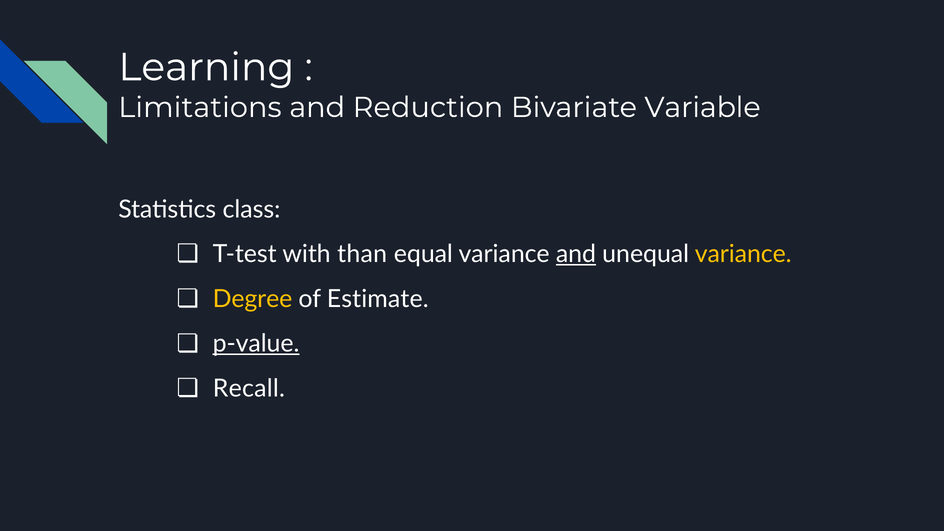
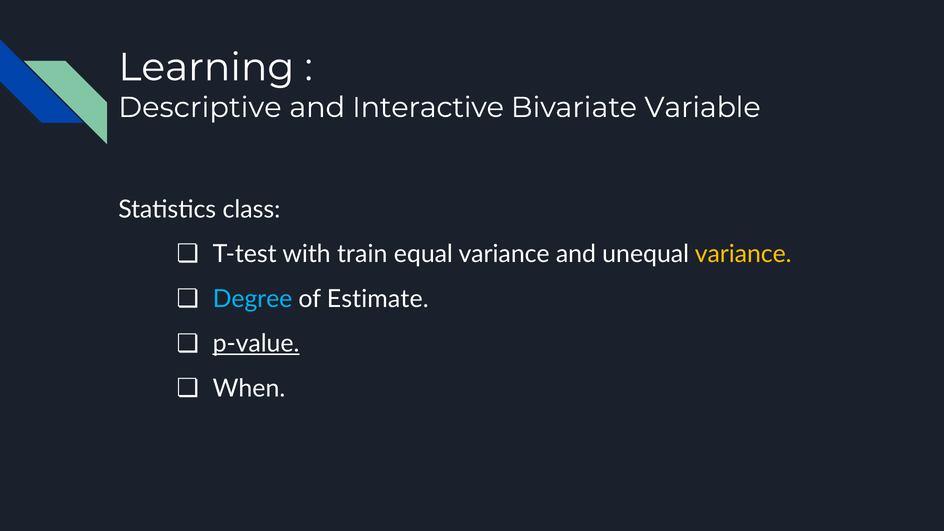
Limitations: Limitations -> Descriptive
Reduction: Reduction -> Interactive
than: than -> train
and at (576, 254) underline: present -> none
Degree colour: yellow -> light blue
Recall: Recall -> When
